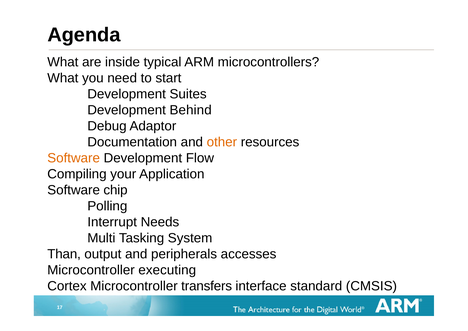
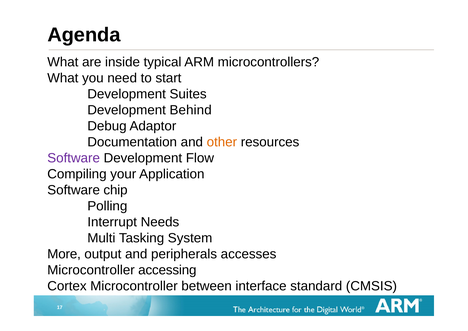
Software at (74, 158) colour: orange -> purple
Than: Than -> More
executing: executing -> accessing
transfers: transfers -> between
